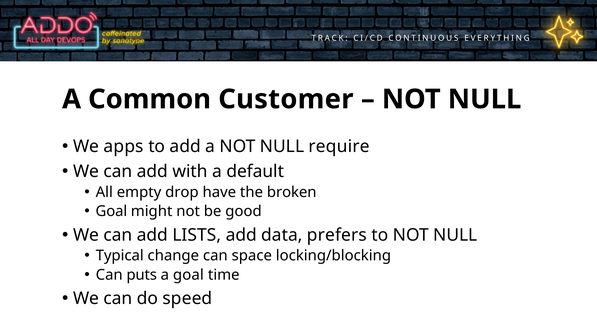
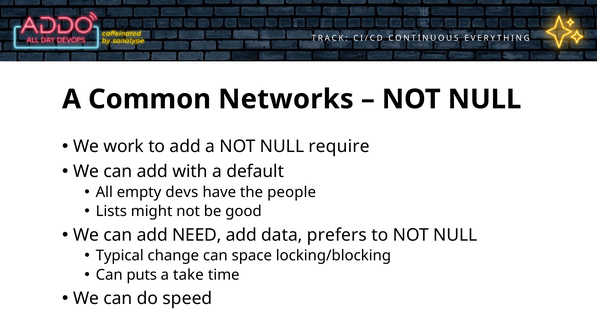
Customer: Customer -> Networks
apps: apps -> work
drop: drop -> devs
broken: broken -> people
Goal at (111, 211): Goal -> Lists
LISTS: LISTS -> NEED
a goal: goal -> take
